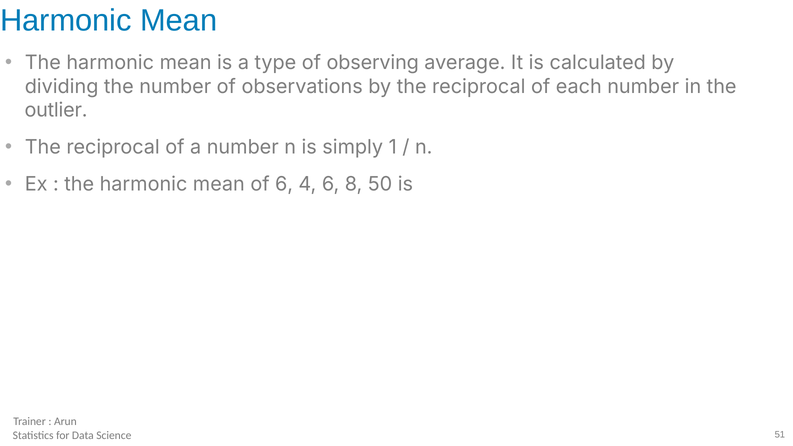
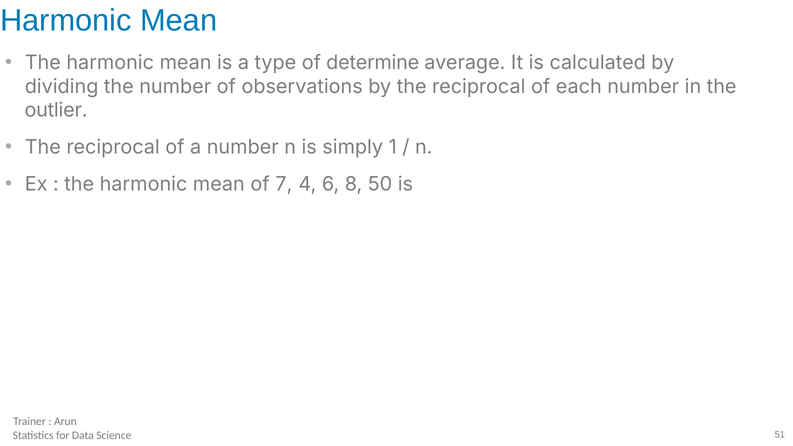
observing: observing -> determine
of 6: 6 -> 7
